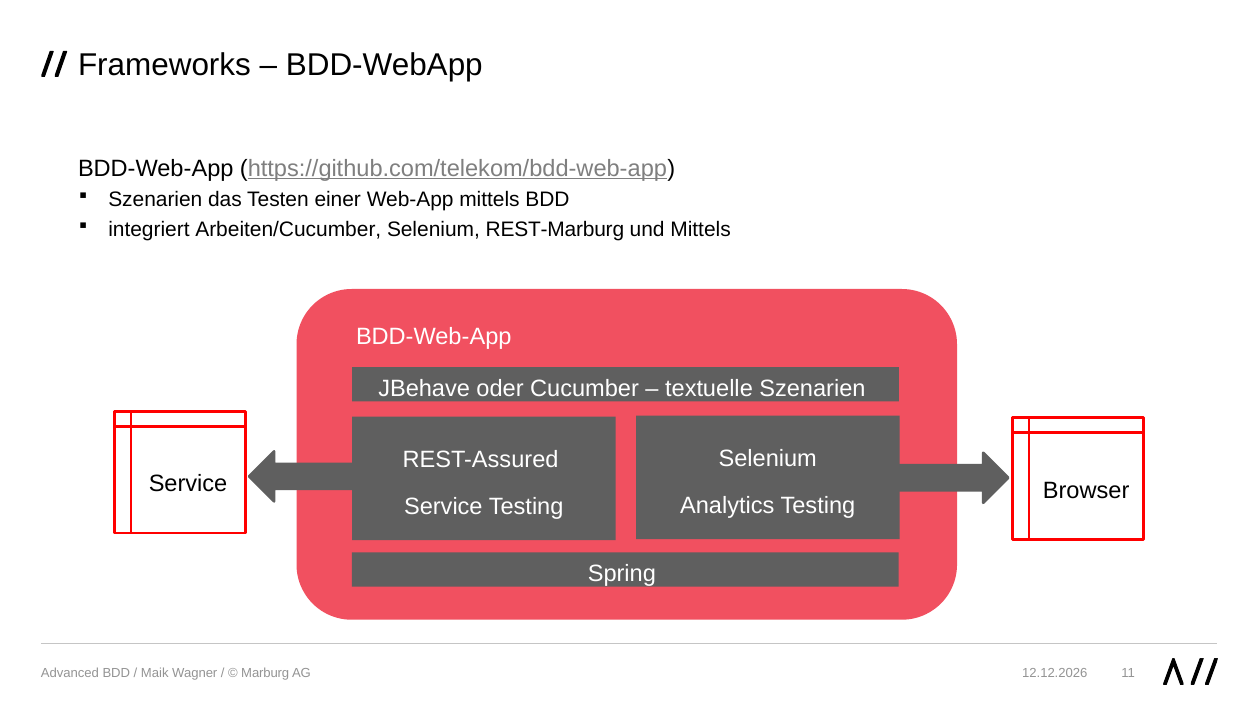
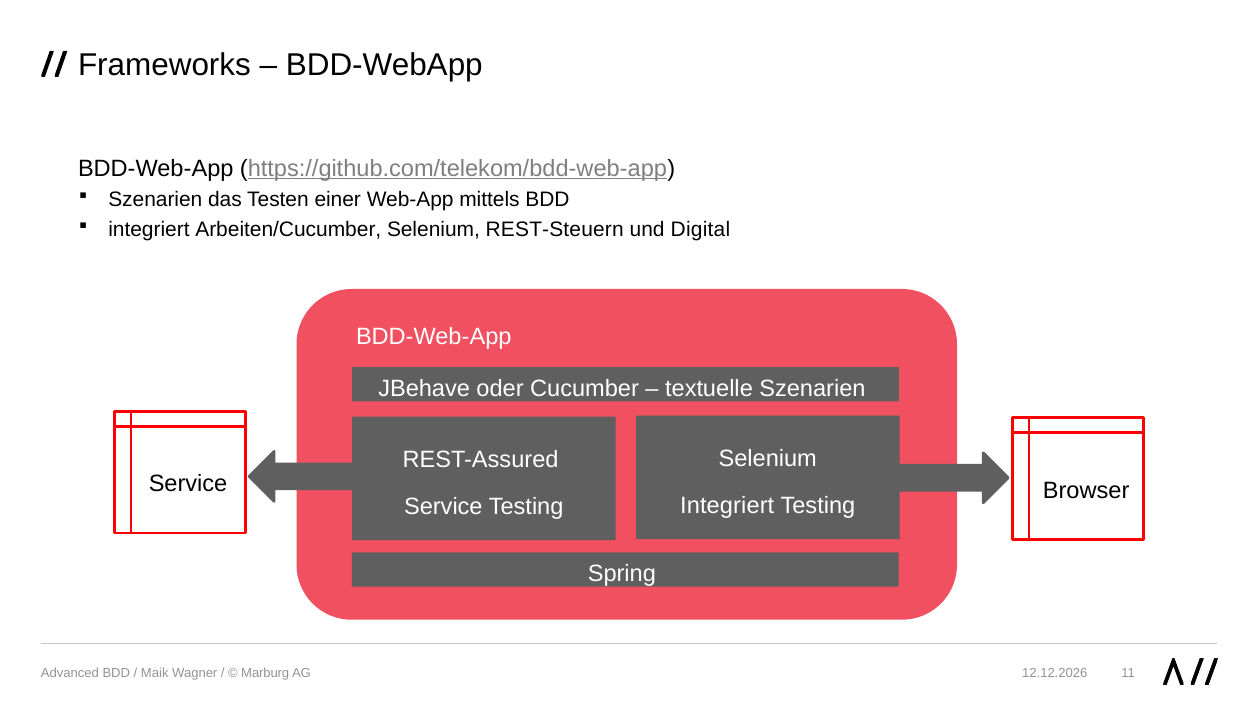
REST-Marburg: REST-Marburg -> REST-Steuern
und Mittels: Mittels -> Digital
Analytics at (727, 505): Analytics -> Integriert
